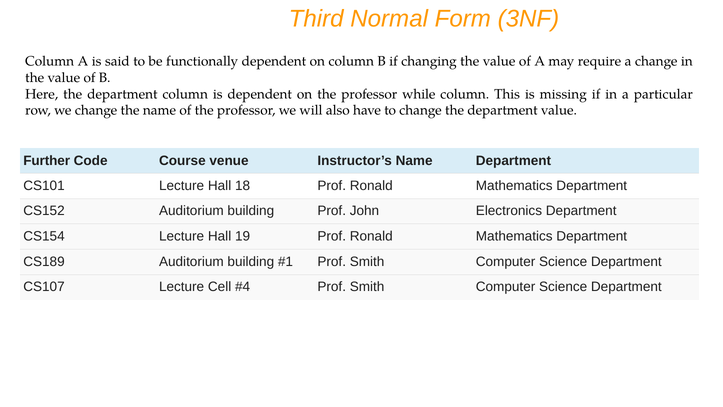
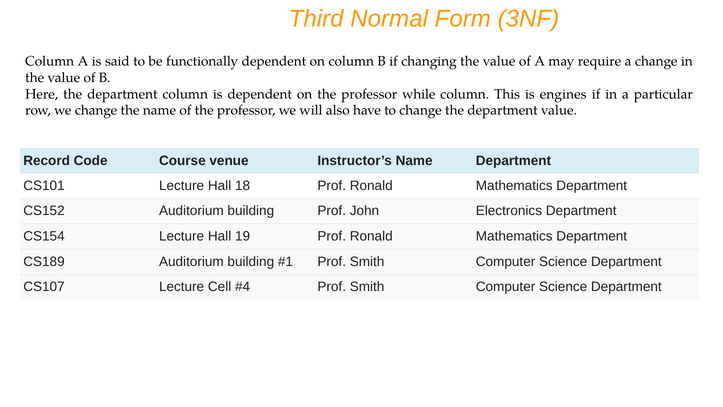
missing: missing -> engines
Further: Further -> Record
